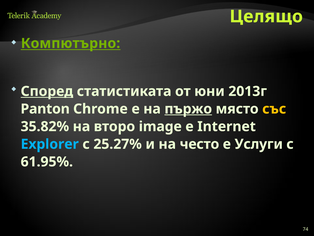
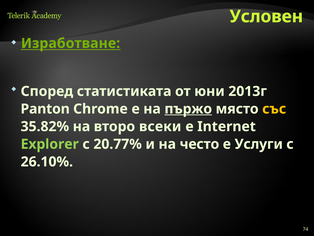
Целящо: Целящо -> Условен
Компютърно: Компютърно -> Изработване
Според underline: present -> none
image: image -> всеки
Explorer colour: light blue -> light green
25.27%: 25.27% -> 20.77%
61.95%: 61.95% -> 26.10%
